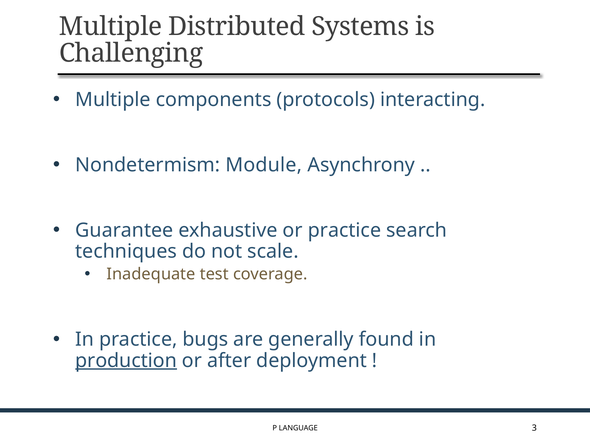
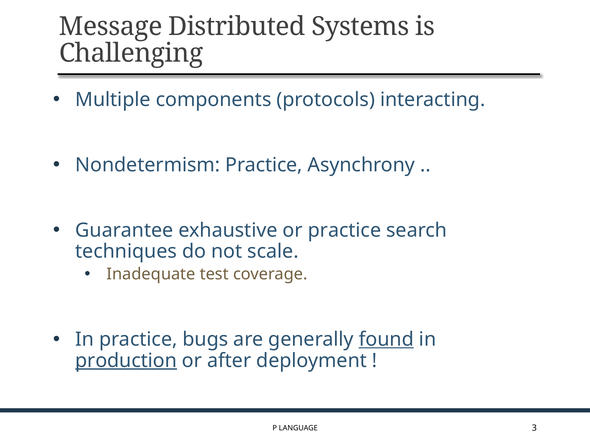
Multiple at (111, 27): Multiple -> Message
Nondetermism Module: Module -> Practice
found underline: none -> present
